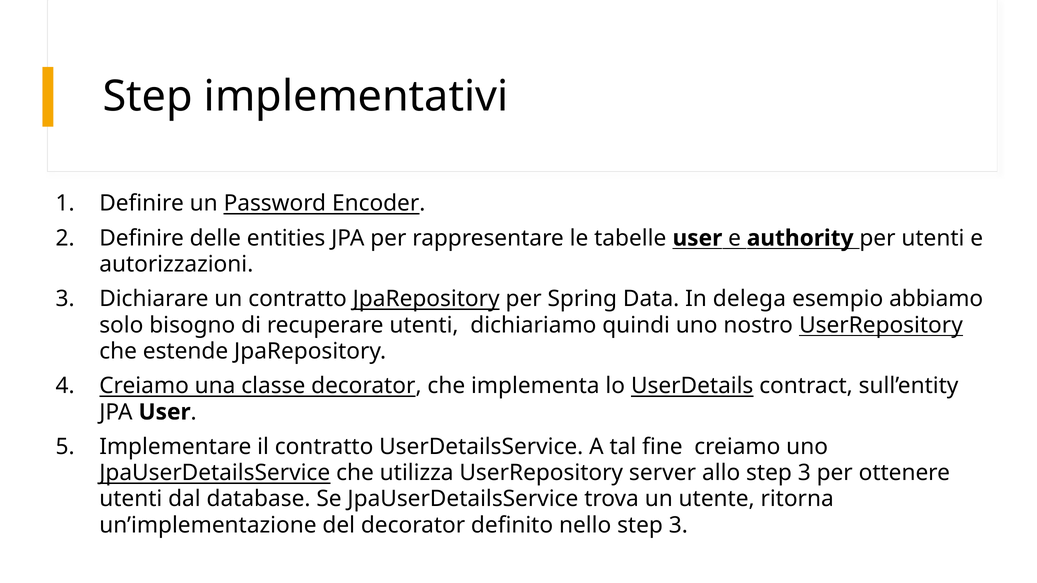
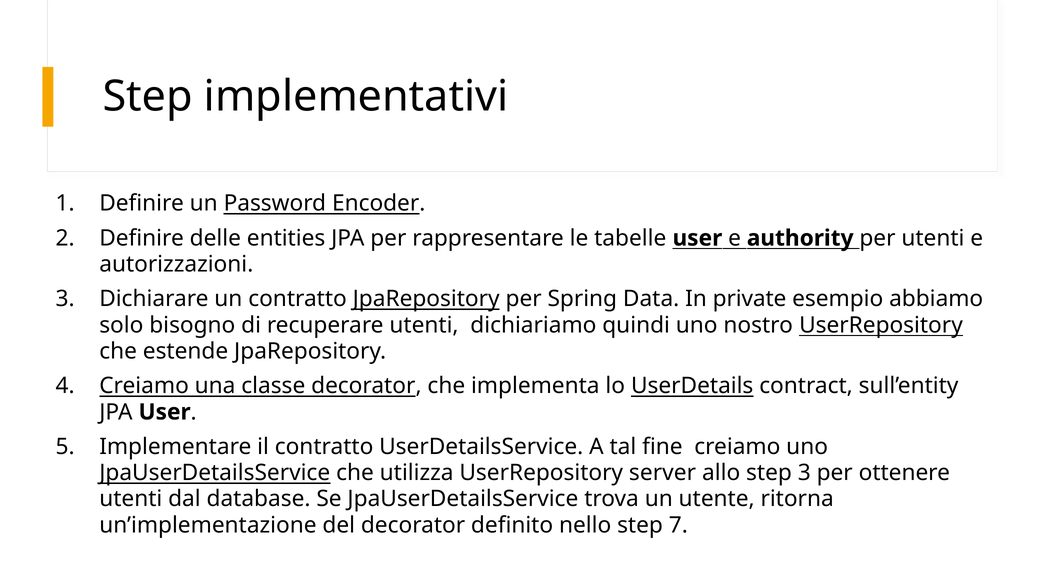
delega: delega -> private
nello step 3: 3 -> 7
